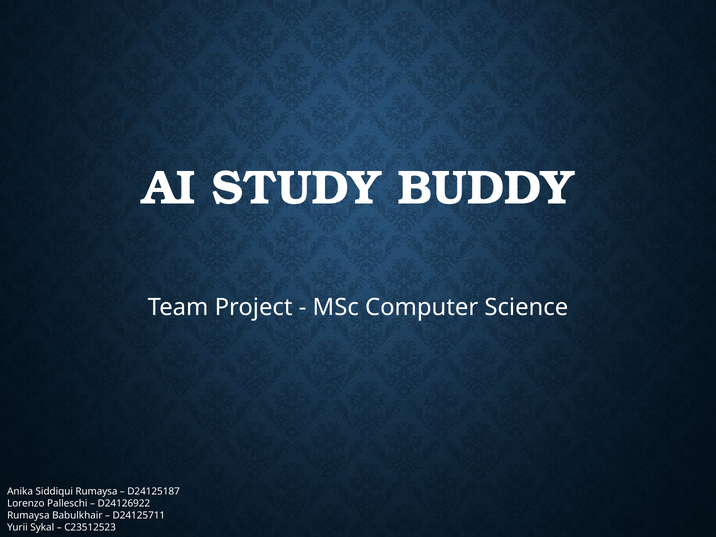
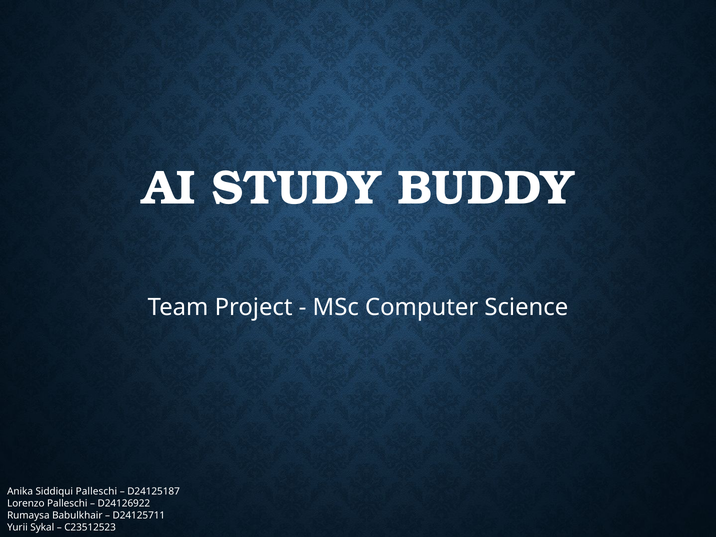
Siddiqui Rumaysa: Rumaysa -> Palleschi
